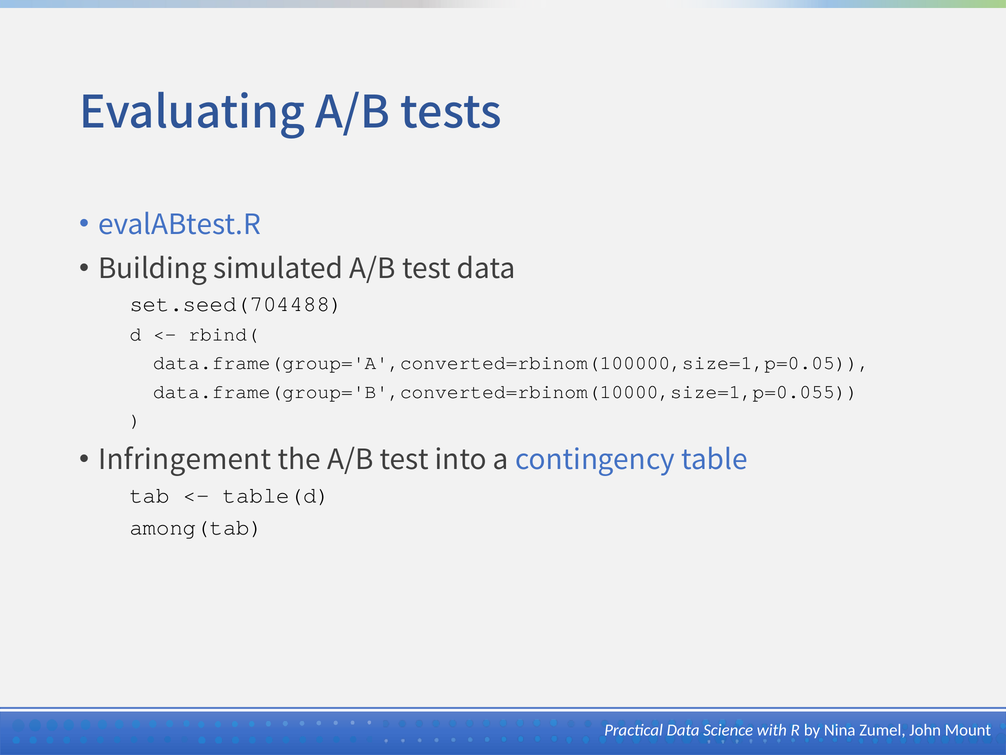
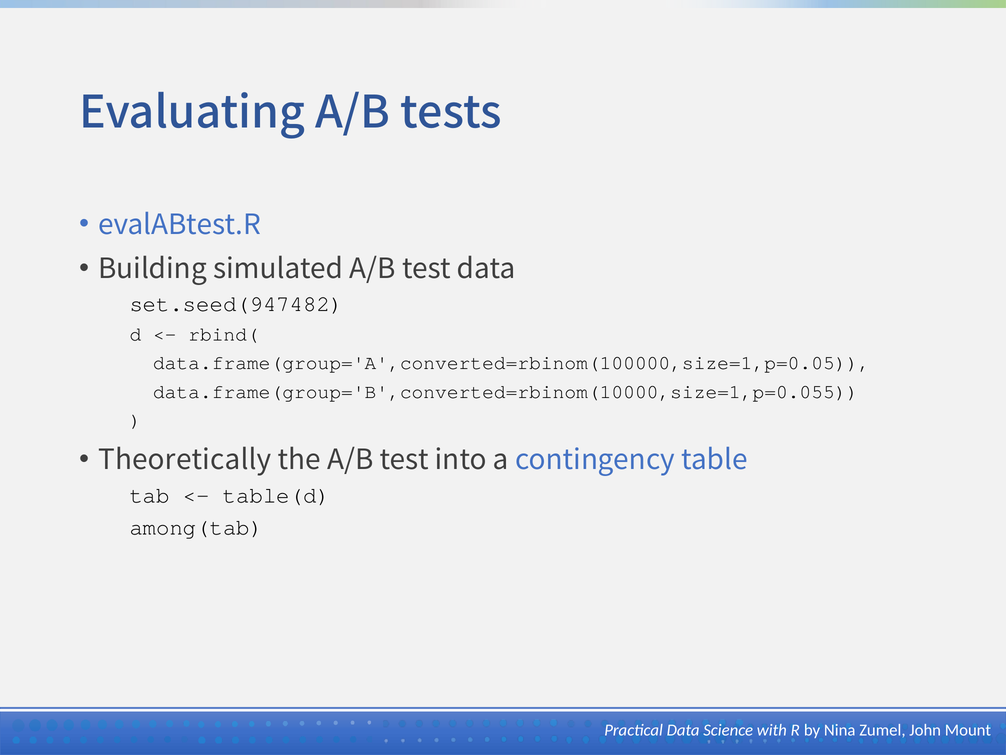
set.seed(704488: set.seed(704488 -> set.seed(947482
Infringement: Infringement -> Theoretically
